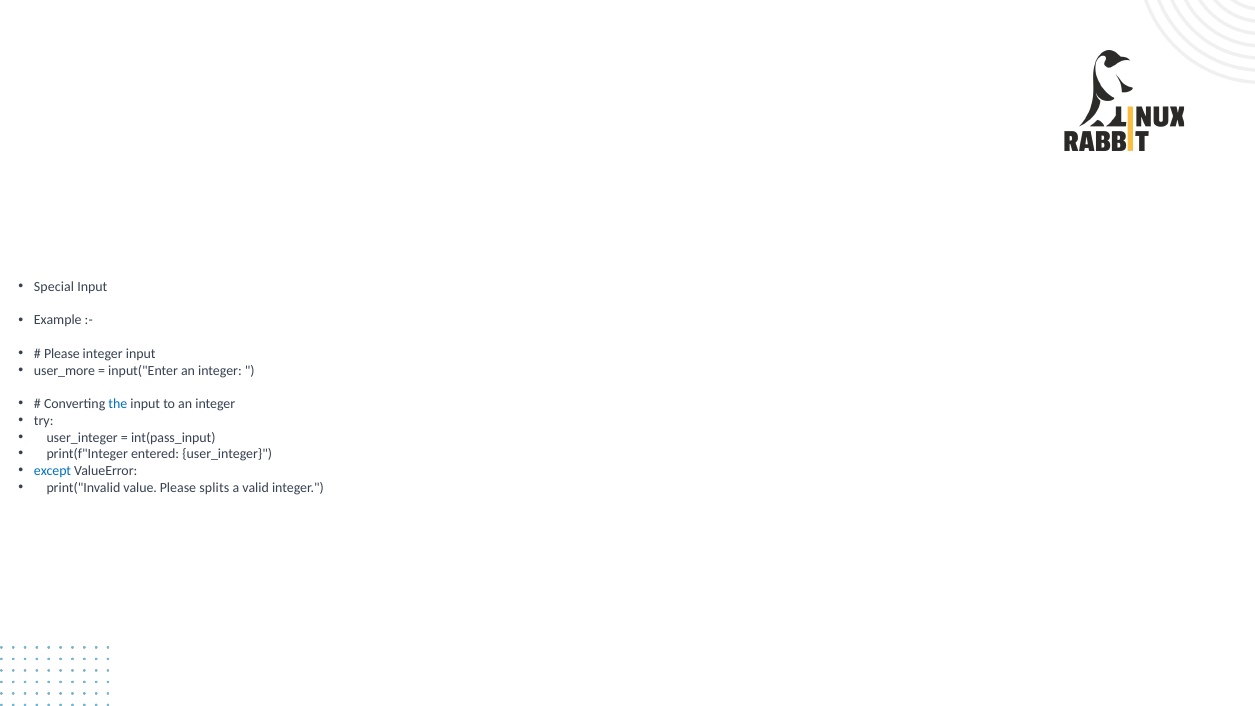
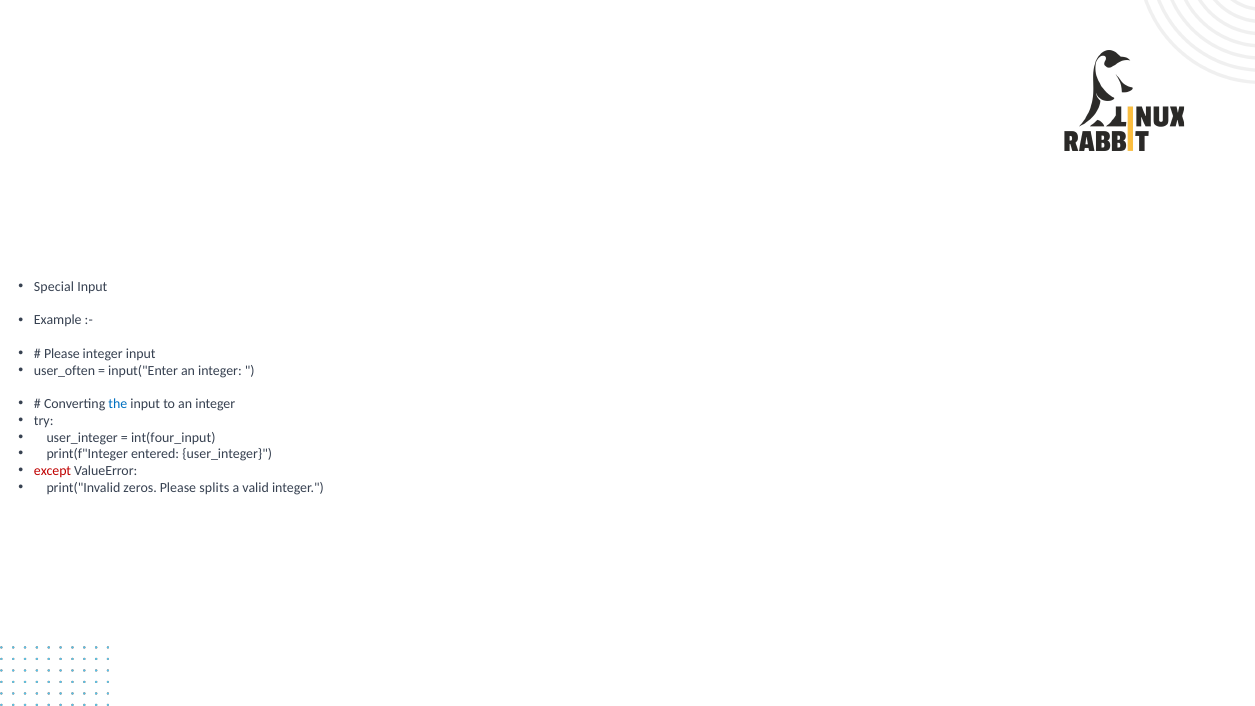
user_more: user_more -> user_often
int(pass_input: int(pass_input -> int(four_input
except colour: blue -> red
value: value -> zeros
